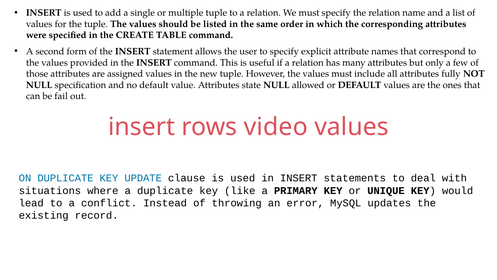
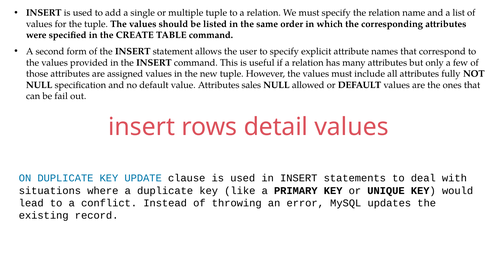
state: state -> sales
video: video -> detail
